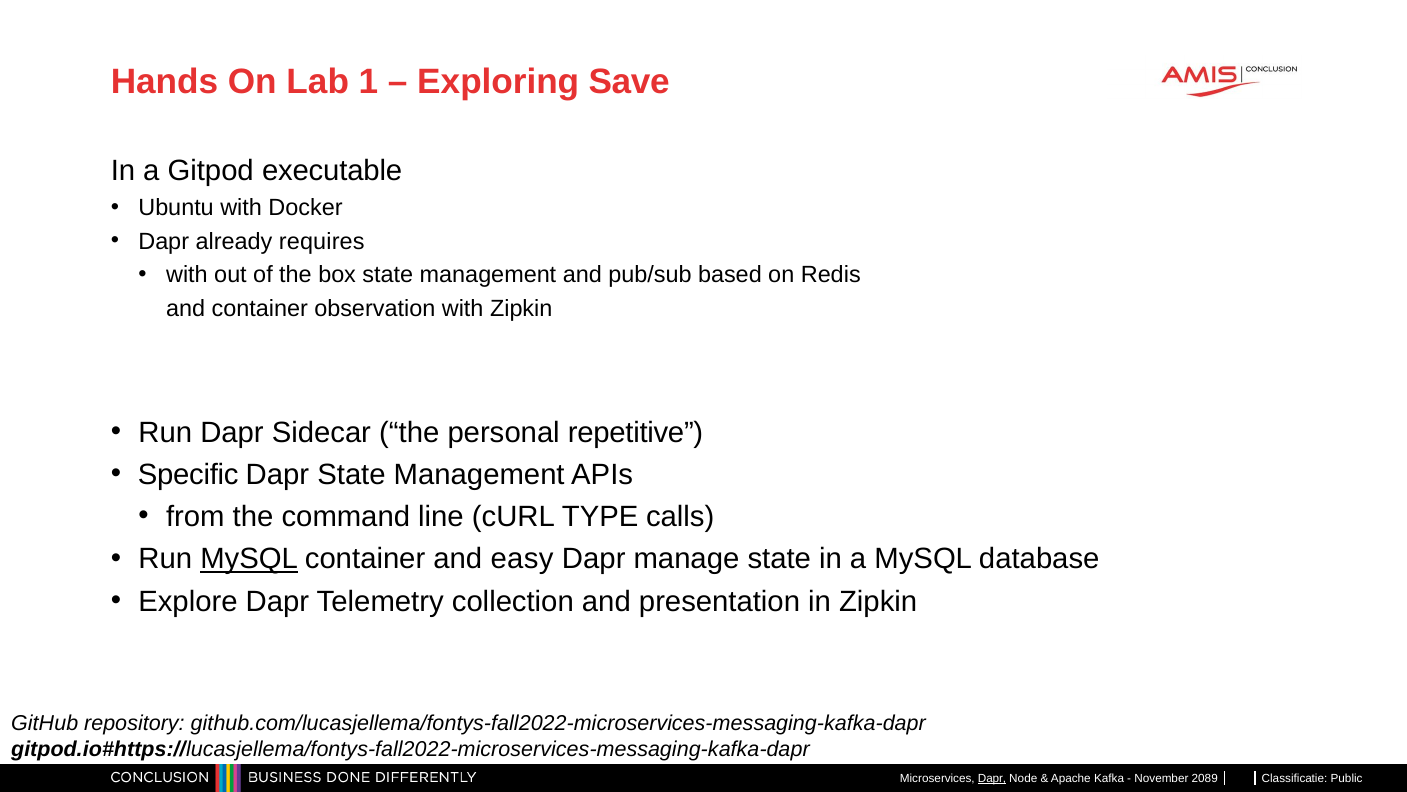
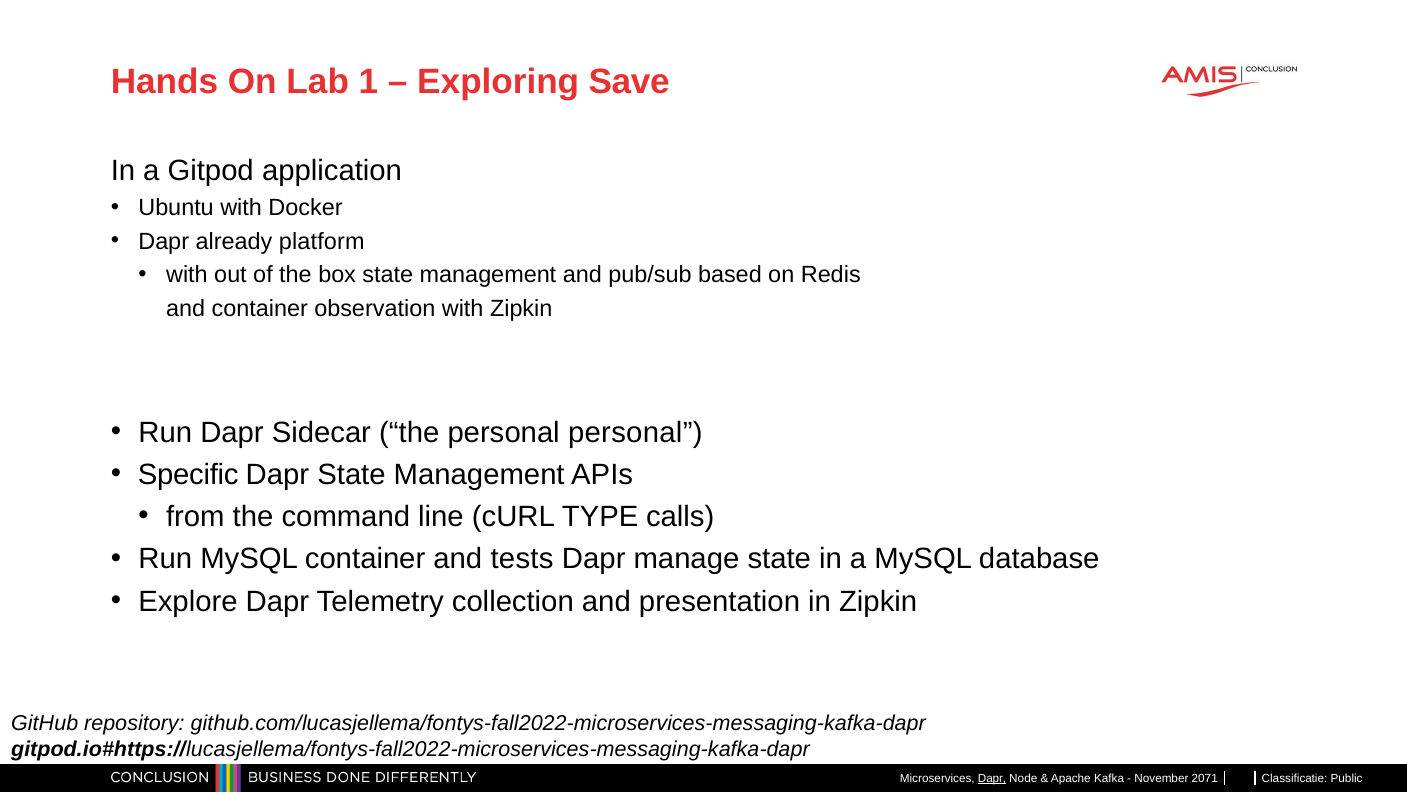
executable: executable -> application
requires: requires -> platform
personal repetitive: repetitive -> personal
MySQL at (249, 559) underline: present -> none
easy: easy -> tests
2089: 2089 -> 2071
